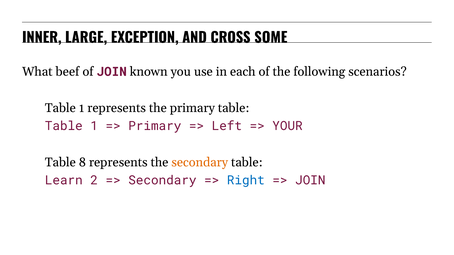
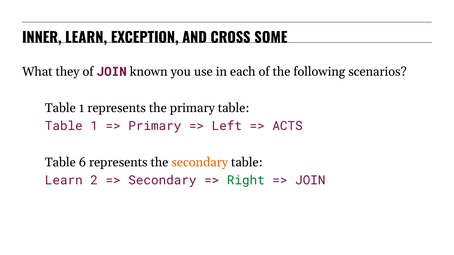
INNER LARGE: LARGE -> LEARN
beef: beef -> they
YOUR: YOUR -> ACTS
8: 8 -> 6
Right colour: blue -> green
